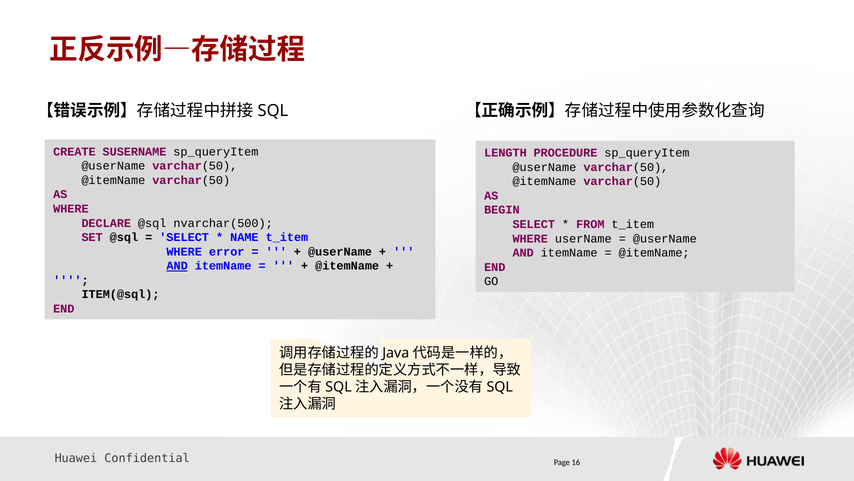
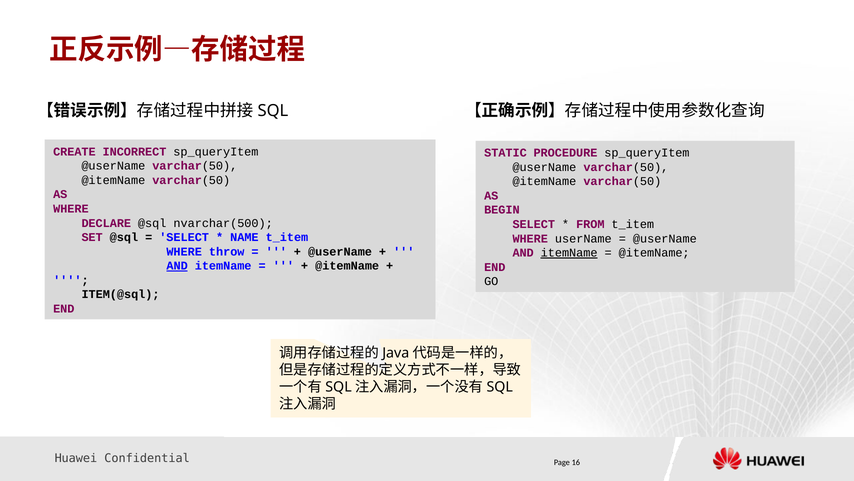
SUSERNAME: SUSERNAME -> INCORRECT
LENGTH: LENGTH -> STATIC
error: error -> throw
itemName at (569, 253) underline: none -> present
